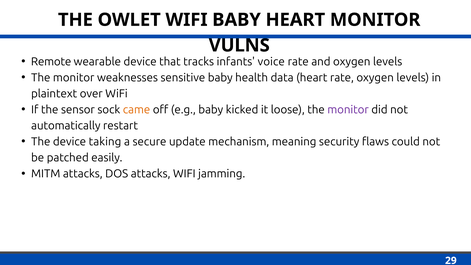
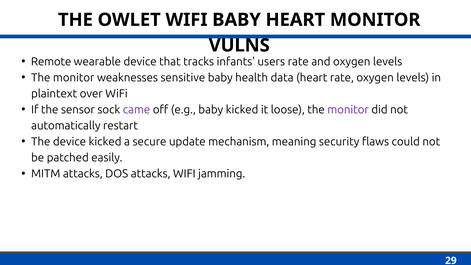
voice: voice -> users
came colour: orange -> purple
device taking: taking -> kicked
